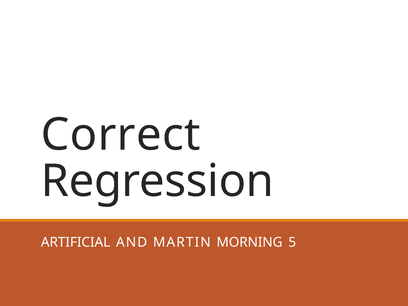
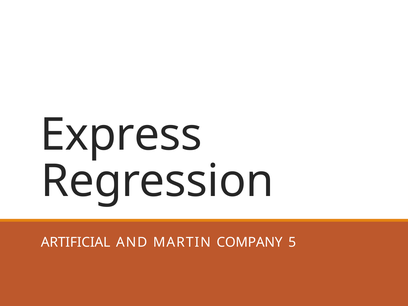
Correct: Correct -> Express
MORNING: MORNING -> COMPANY
